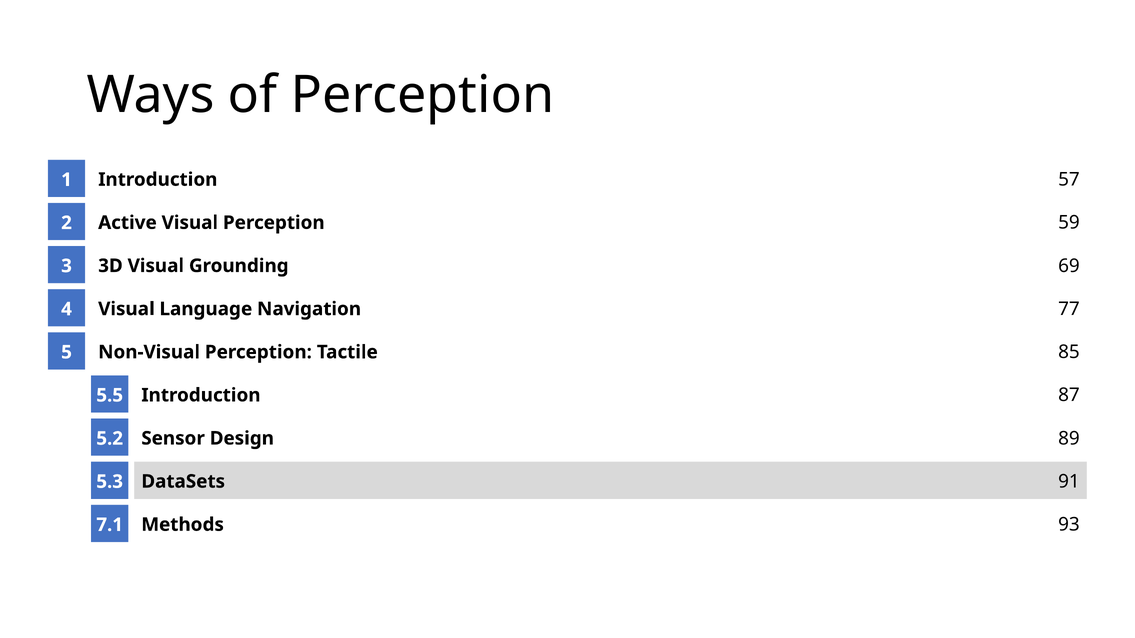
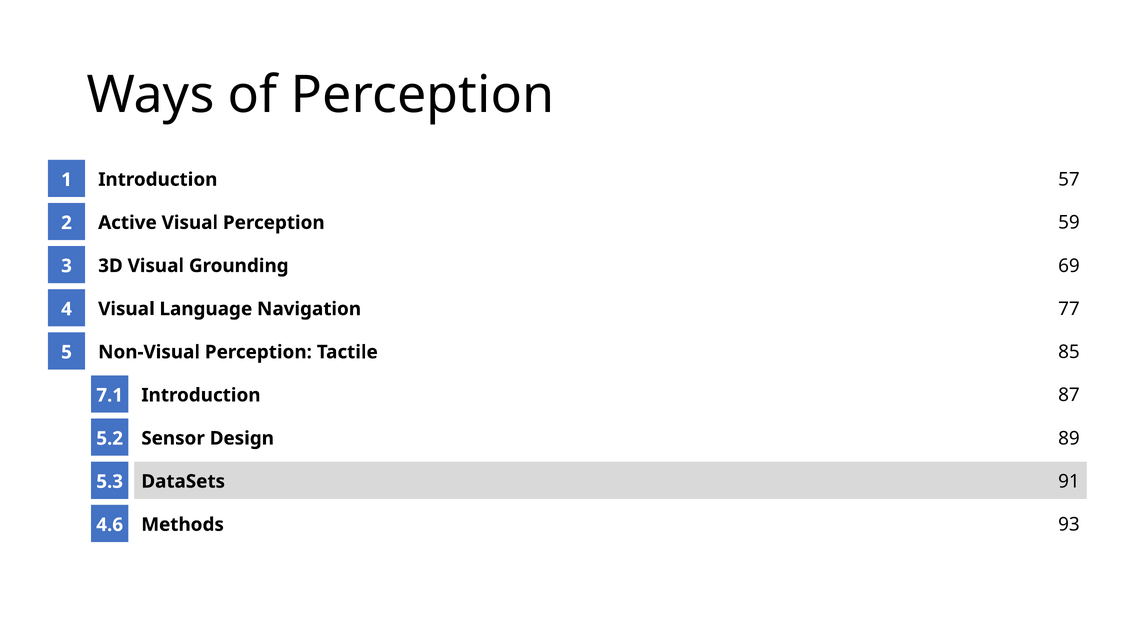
5.5: 5.5 -> 7.1
7.1: 7.1 -> 4.6
